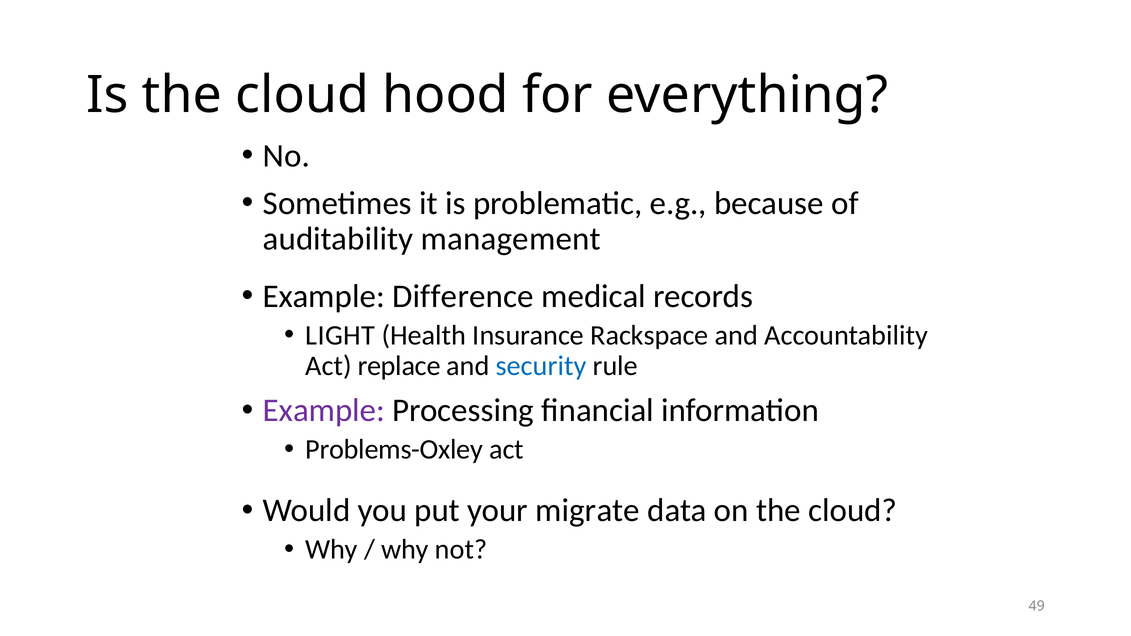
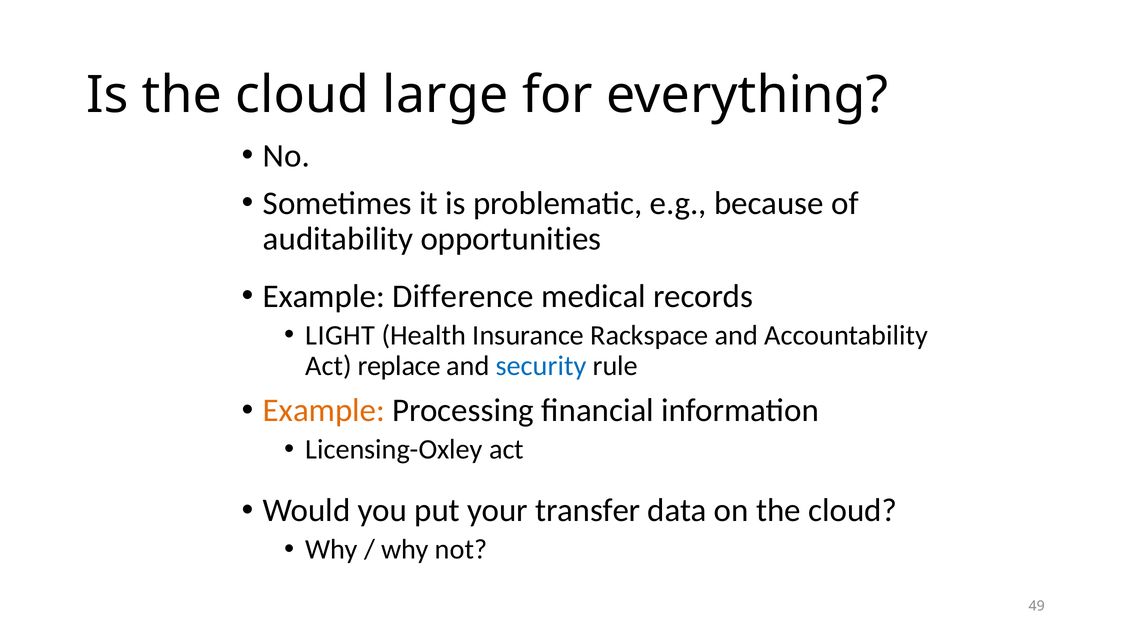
hood: hood -> large
management: management -> opportunities
Example at (324, 411) colour: purple -> orange
Problems-Oxley: Problems-Oxley -> Licensing-Oxley
migrate: migrate -> transfer
